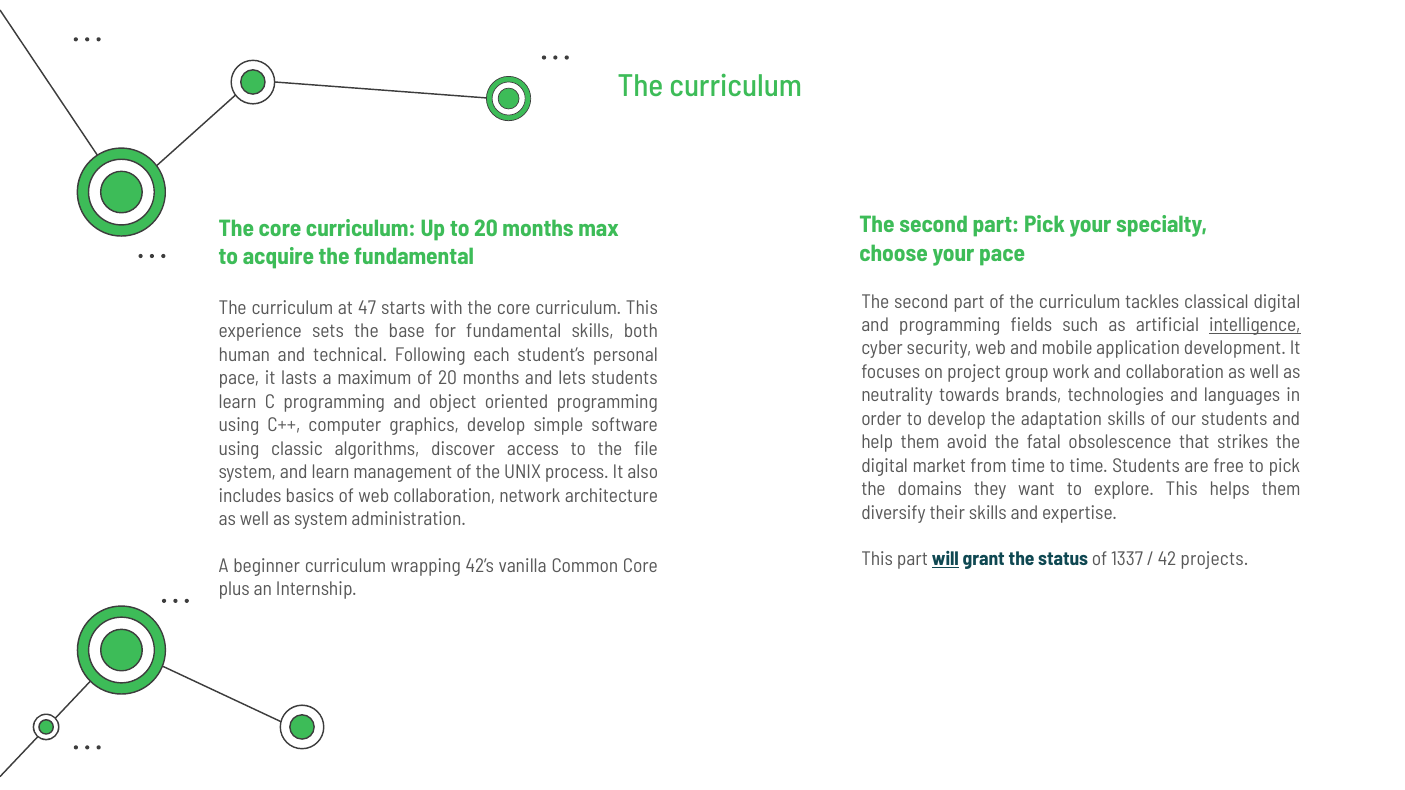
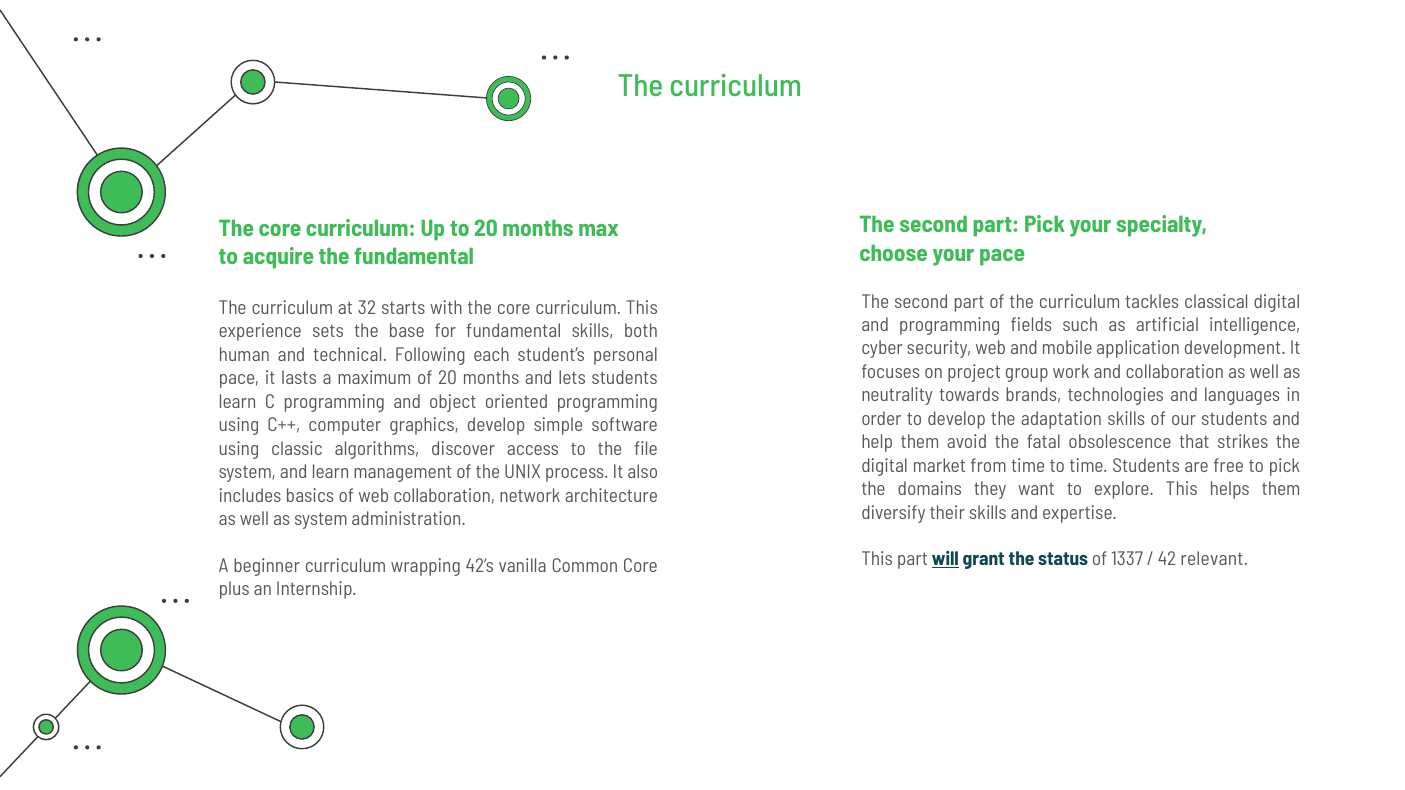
47: 47 -> 32
intelligence underline: present -> none
projects: projects -> relevant
